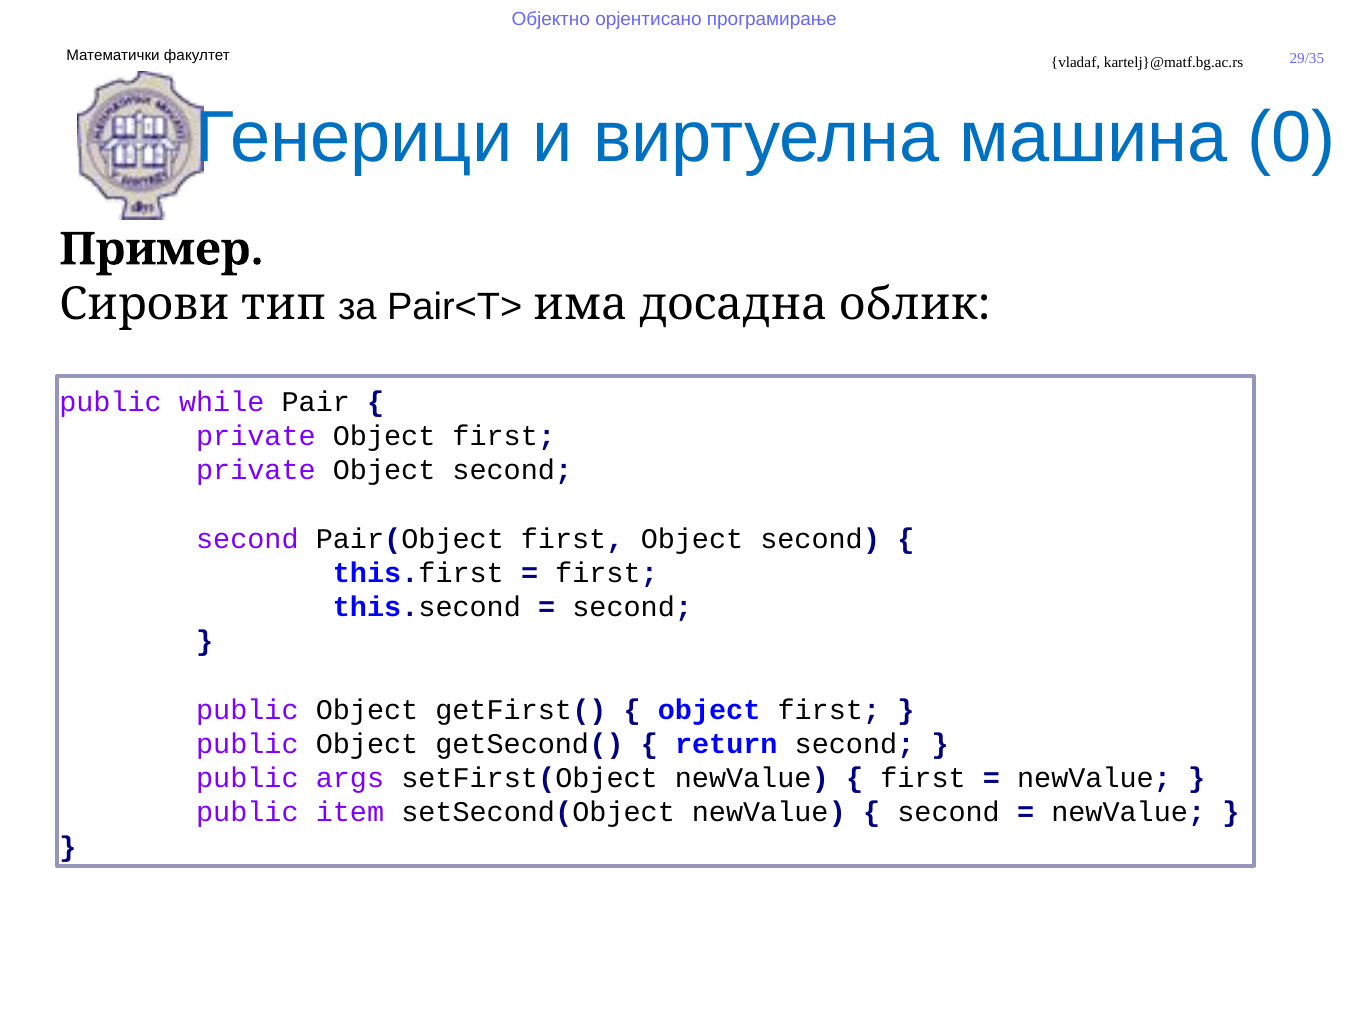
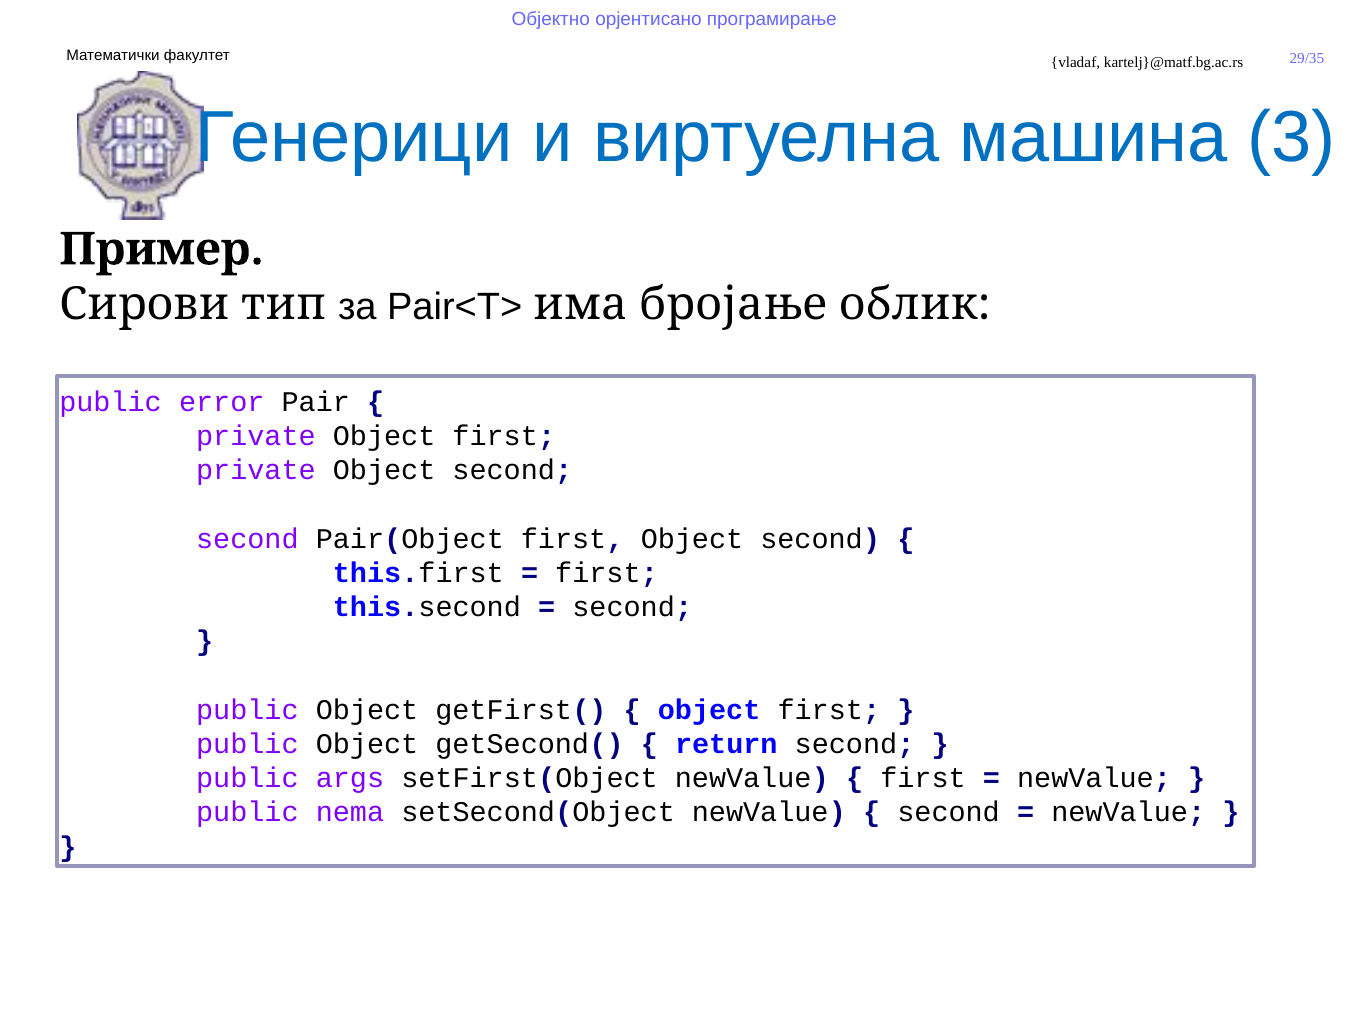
0: 0 -> 3
досадна: досадна -> бројање
while: while -> error
item: item -> nema
